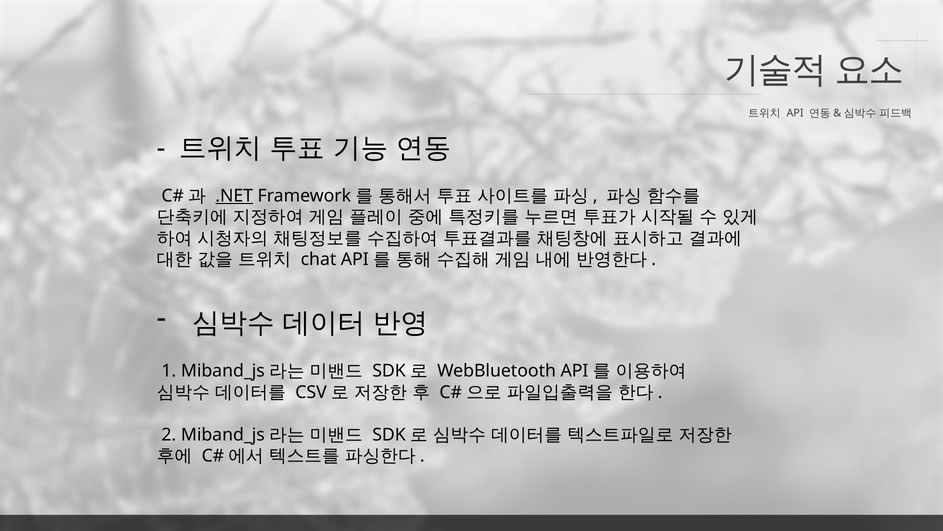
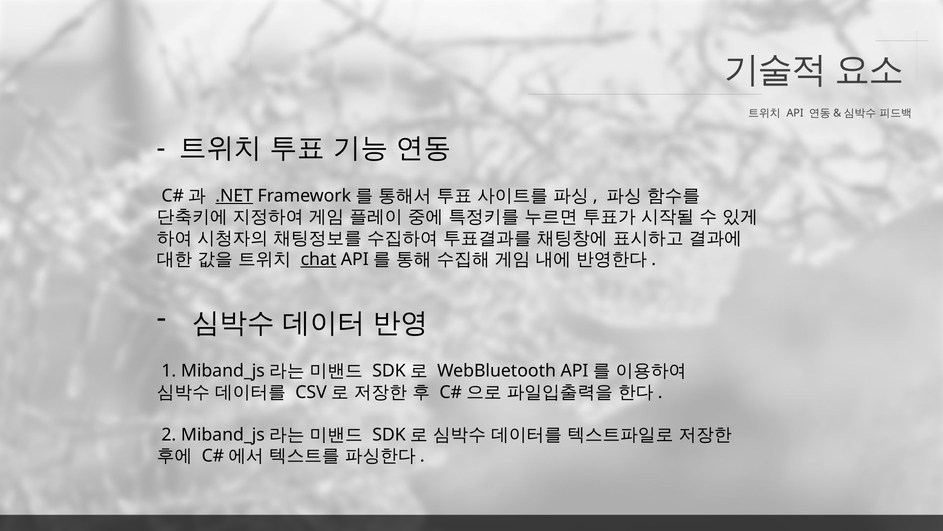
chat underline: none -> present
